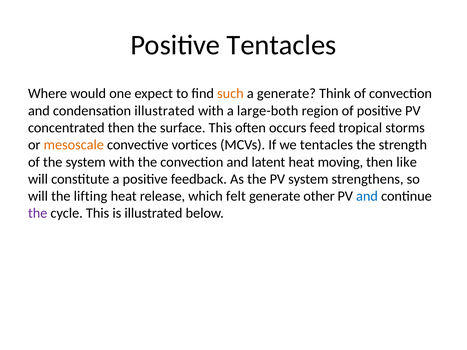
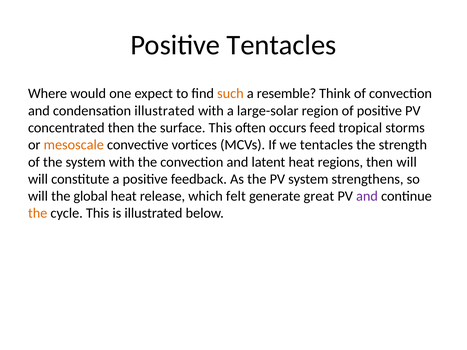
a generate: generate -> resemble
large-both: large-both -> large-solar
moving: moving -> regions
then like: like -> will
lifting: lifting -> global
other: other -> great
and at (367, 196) colour: blue -> purple
the at (38, 213) colour: purple -> orange
